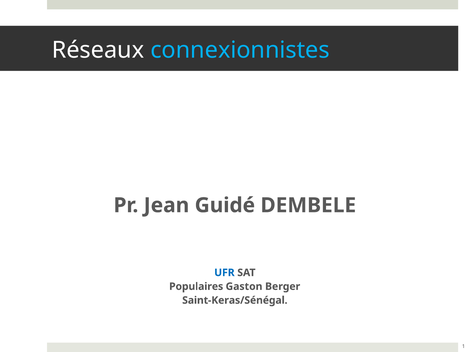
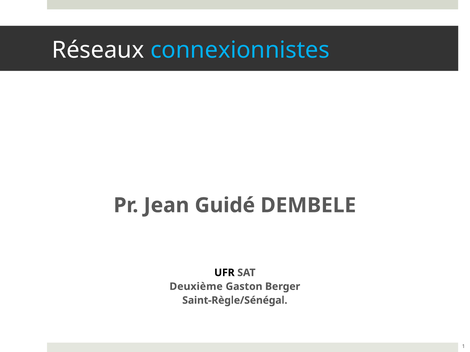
UFR colour: blue -> black
Populaires: Populaires -> Deuxième
Saint-Keras/Sénégal: Saint-Keras/Sénégal -> Saint-Règle/Sénégal
